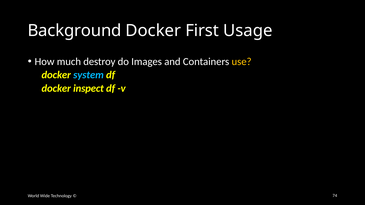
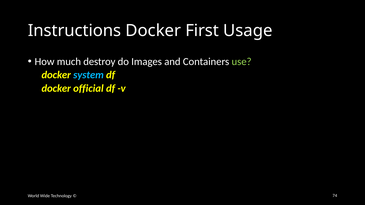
Background: Background -> Instructions
use colour: yellow -> light green
inspect: inspect -> official
